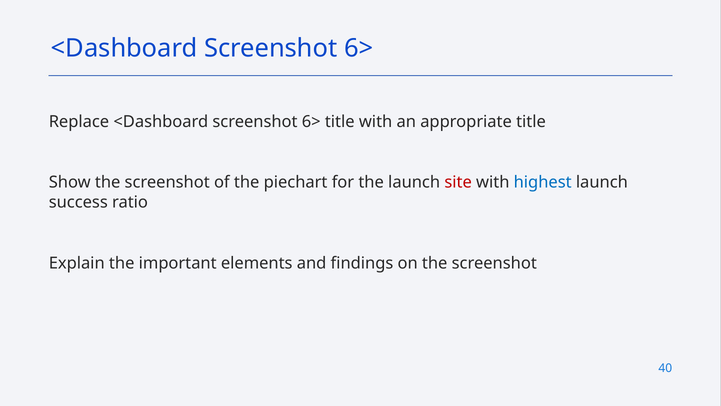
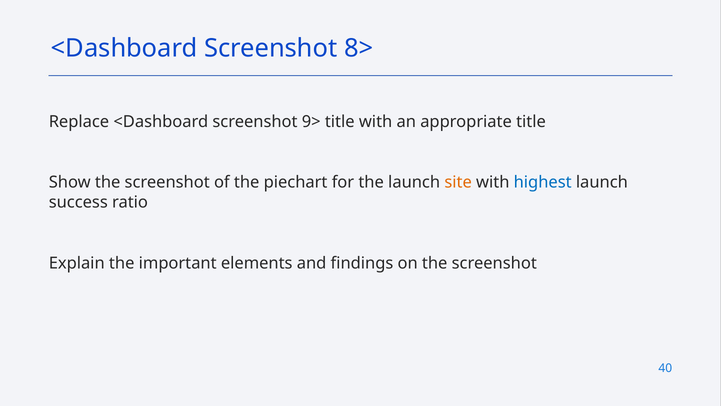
6> at (359, 48): 6> -> 8>
Replace <Dashboard screenshot 6>: 6> -> 9>
site colour: red -> orange
